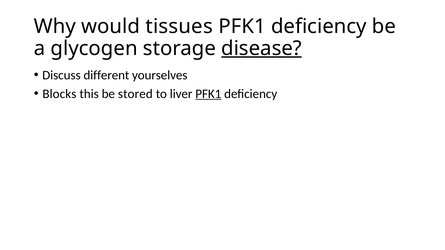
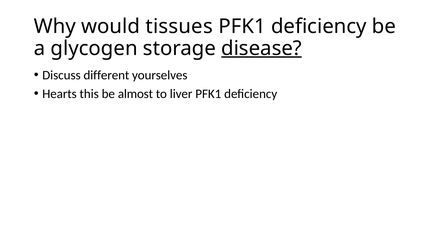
Blocks: Blocks -> Hearts
stored: stored -> almost
PFK1 at (208, 94) underline: present -> none
